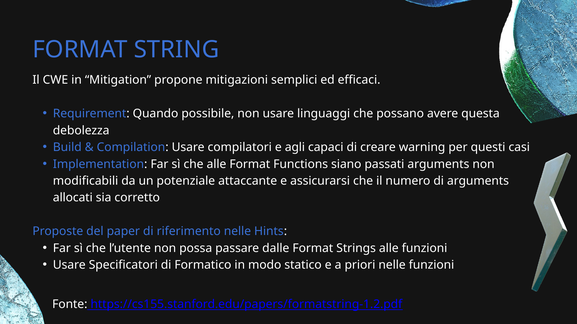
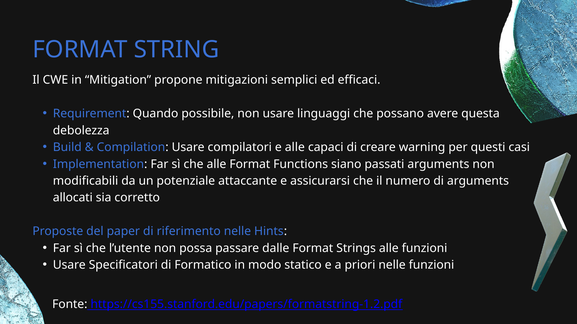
e agli: agli -> alle
